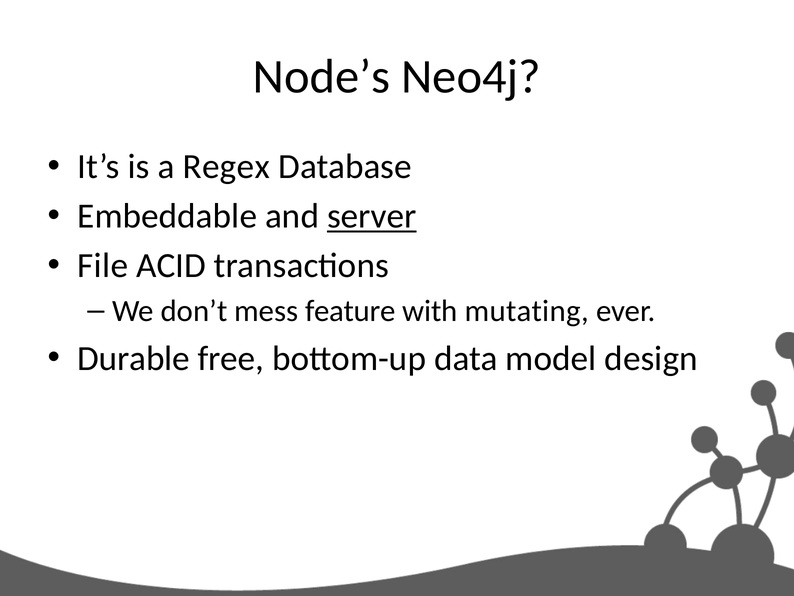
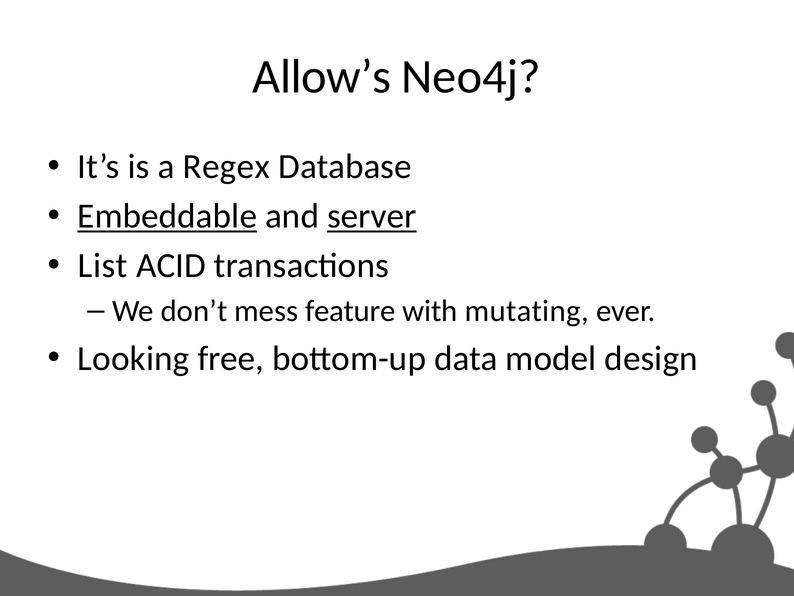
Node’s: Node’s -> Allow’s
Embeddable underline: none -> present
File: File -> List
Durable: Durable -> Looking
